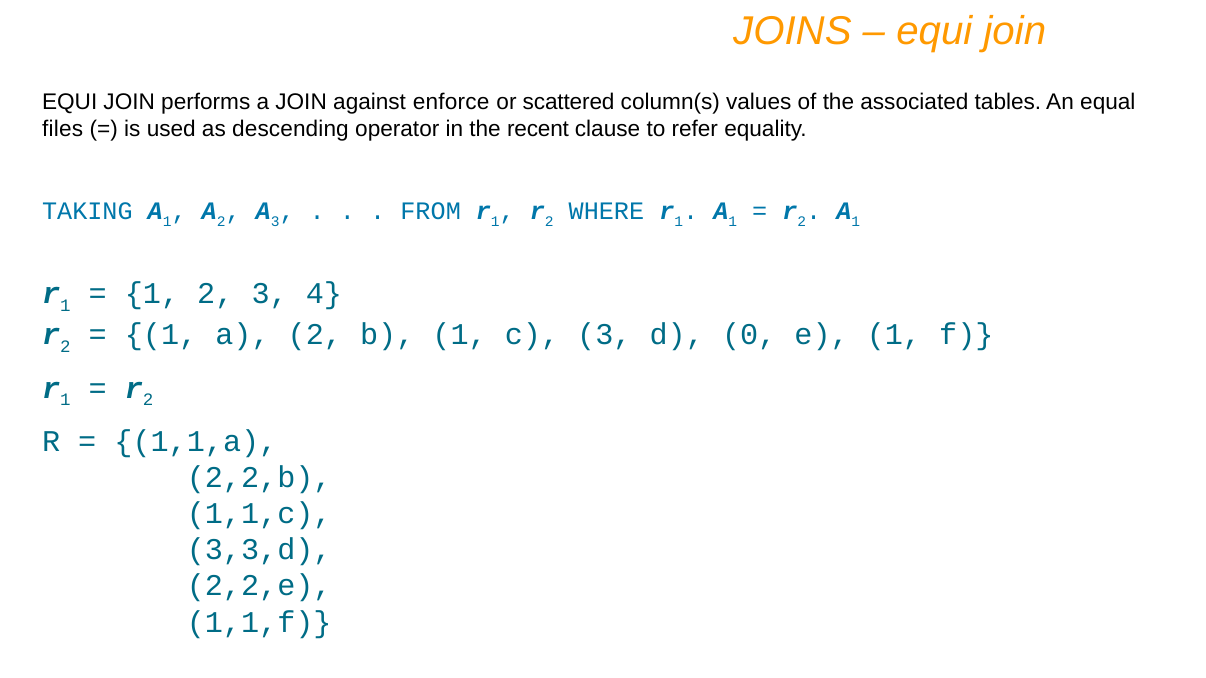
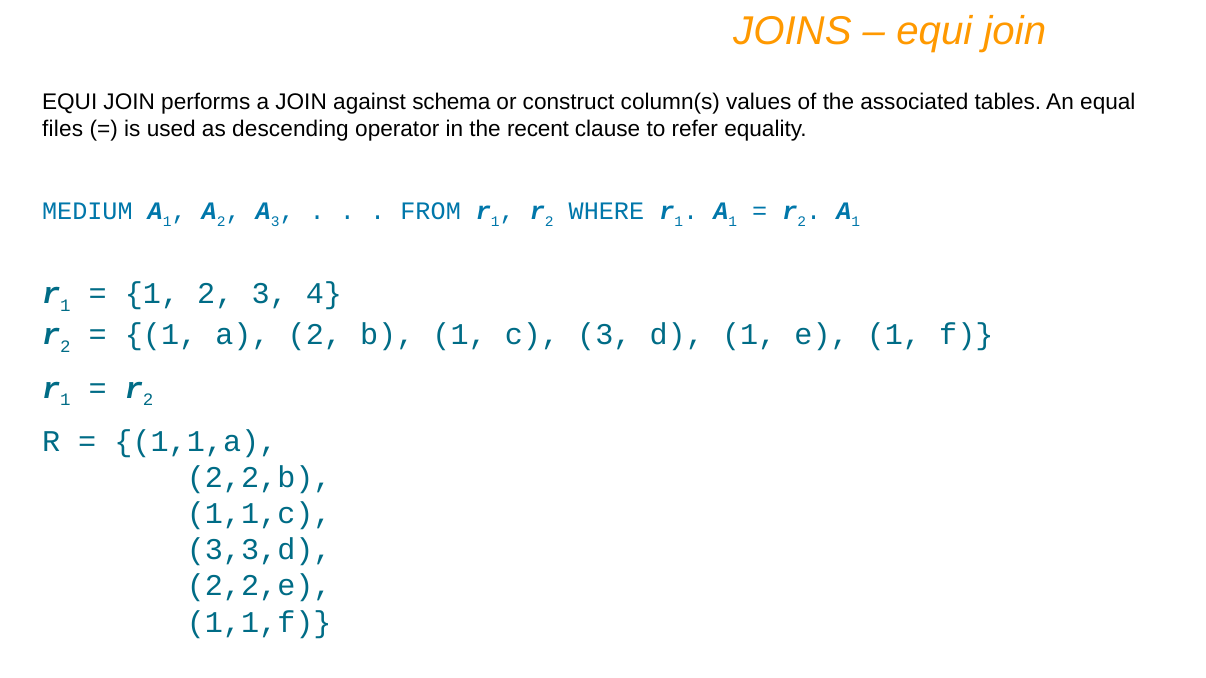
enforce: enforce -> schema
scattered: scattered -> construct
TAKING: TAKING -> MEDIUM
d 0: 0 -> 1
